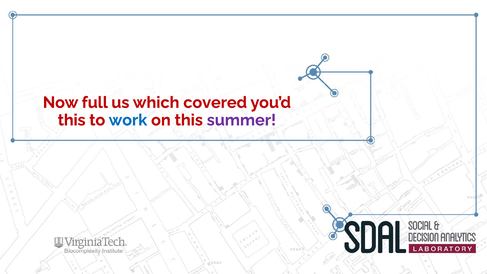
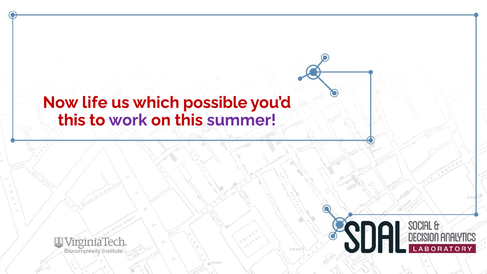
full: full -> life
covered: covered -> possible
work colour: blue -> purple
